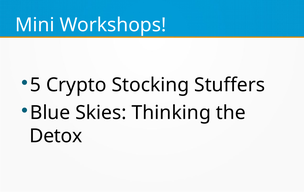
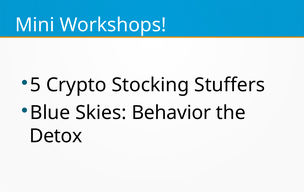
Thinking: Thinking -> Behavior
